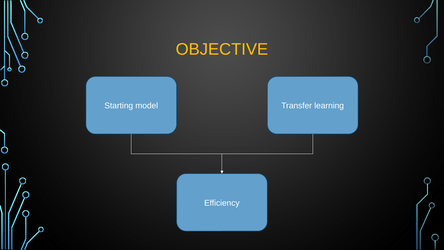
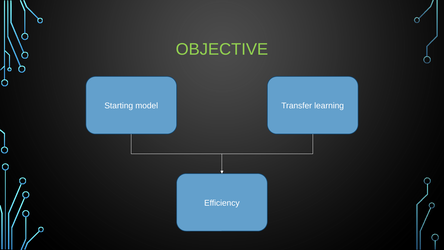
OBJECTIVE colour: yellow -> light green
